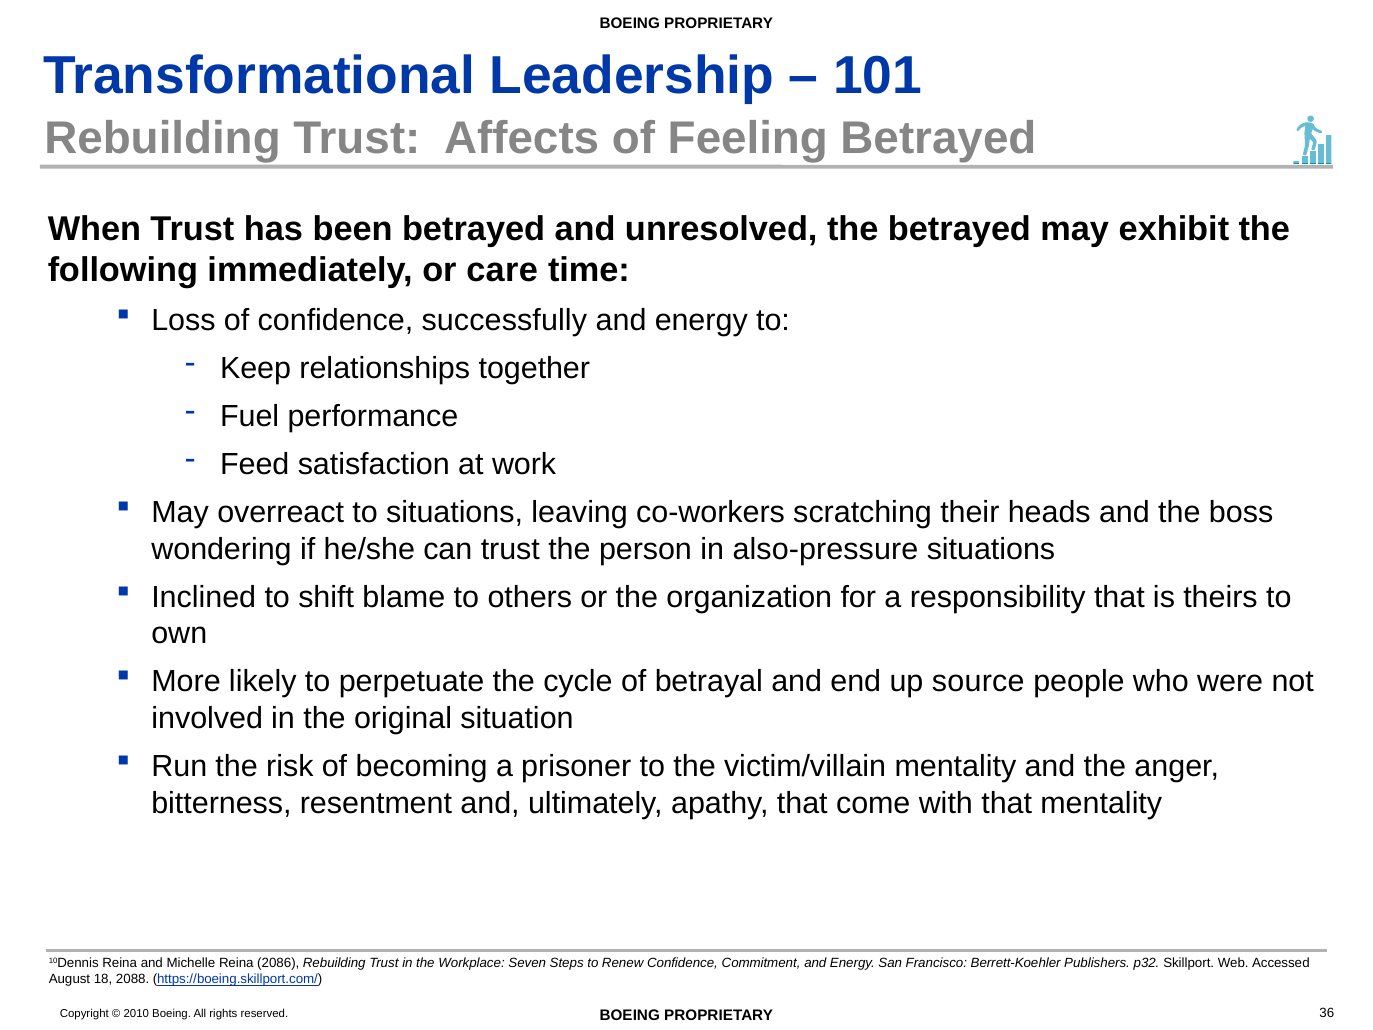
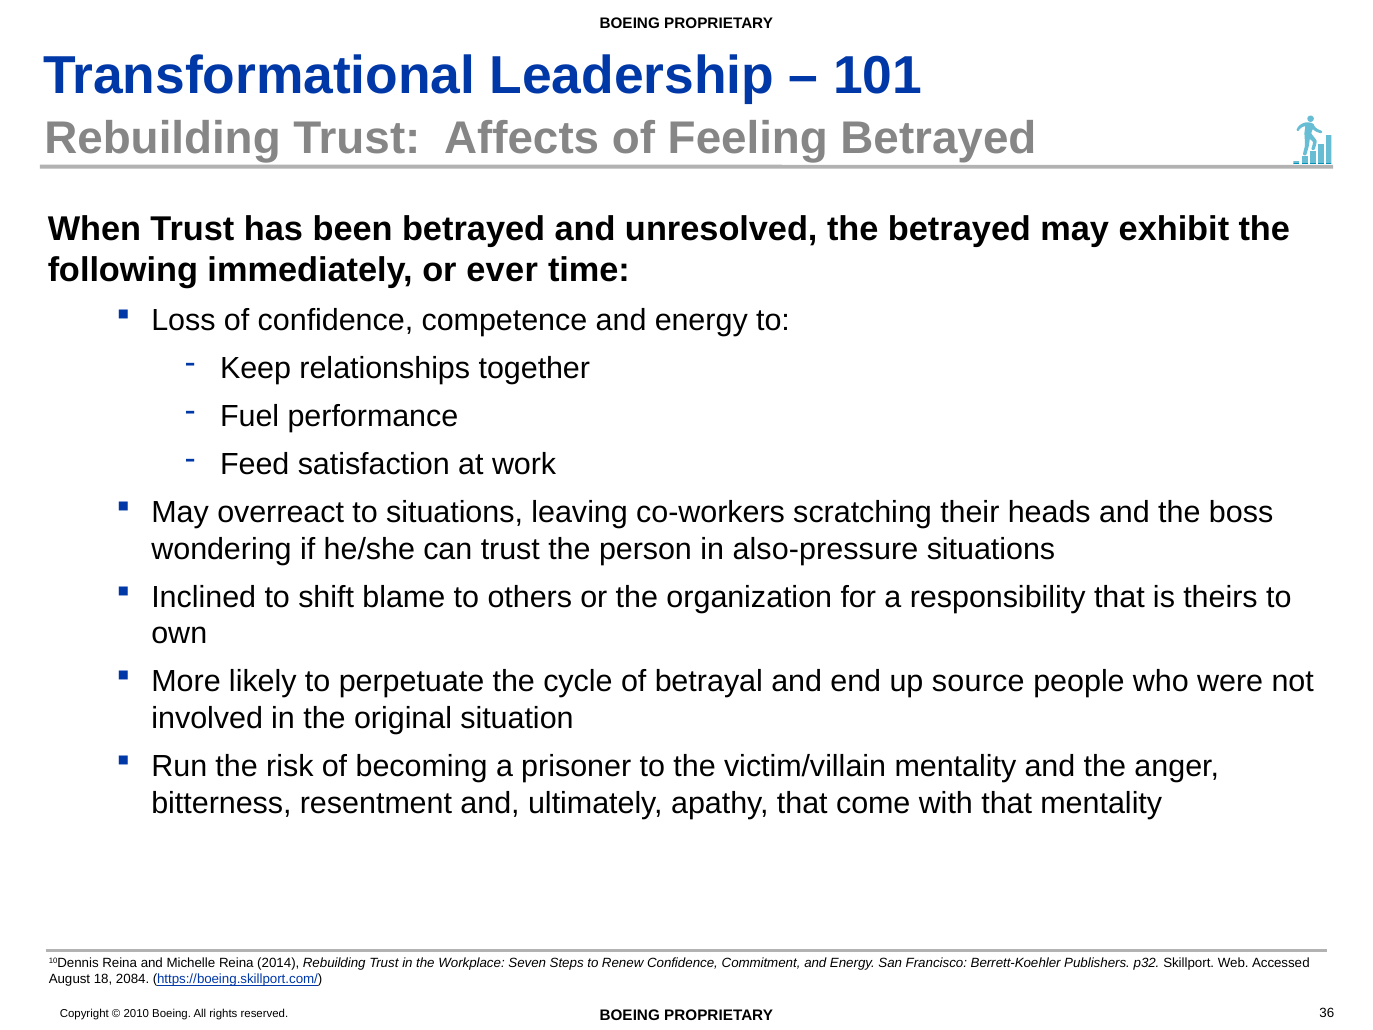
care: care -> ever
successfully: successfully -> competence
2086: 2086 -> 2014
2088: 2088 -> 2084
